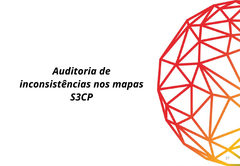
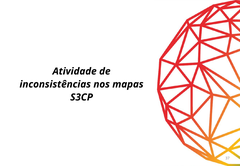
Auditoria: Auditoria -> Atividade
